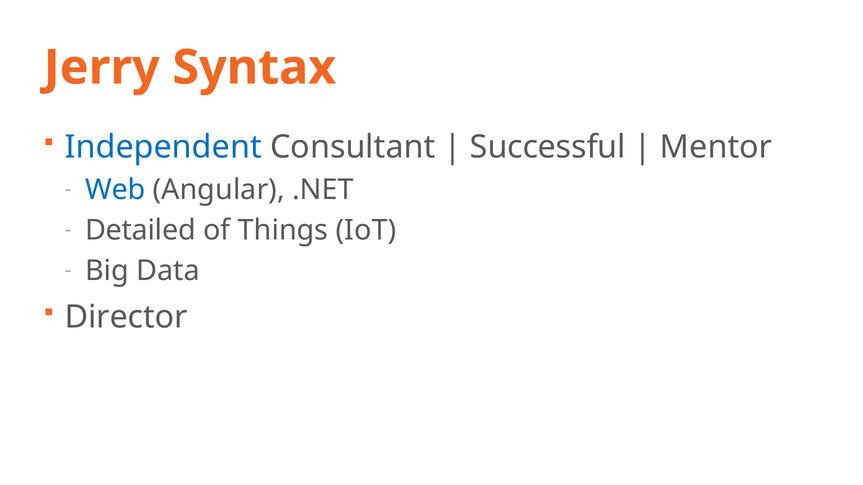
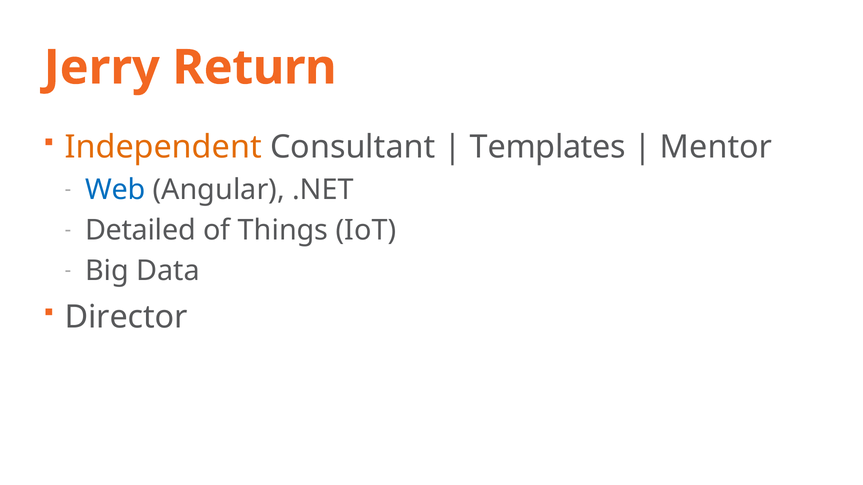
Syntax: Syntax -> Return
Independent colour: blue -> orange
Successful: Successful -> Templates
